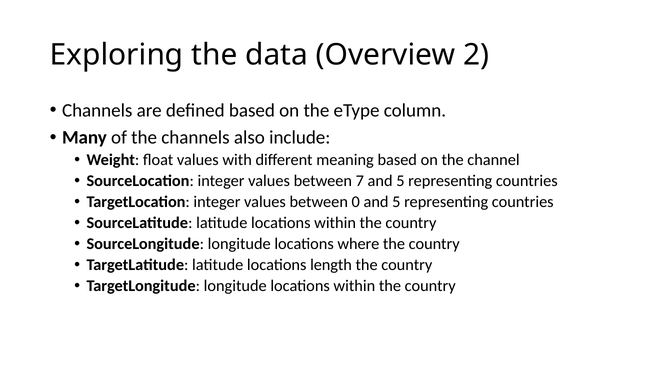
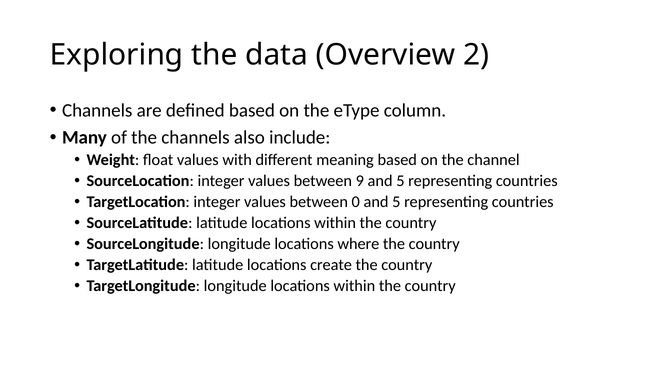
7: 7 -> 9
length: length -> create
